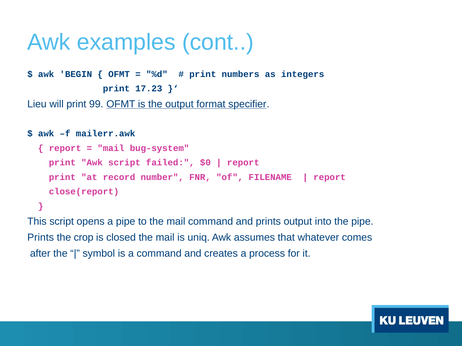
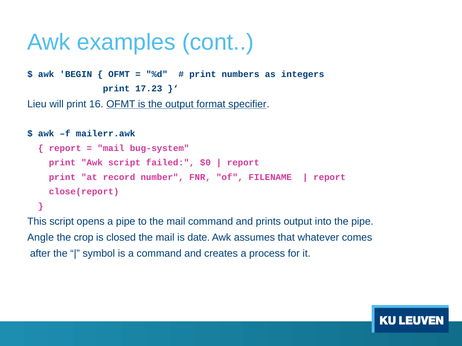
99: 99 -> 16
Prints at (41, 238): Prints -> Angle
uniq: uniq -> date
